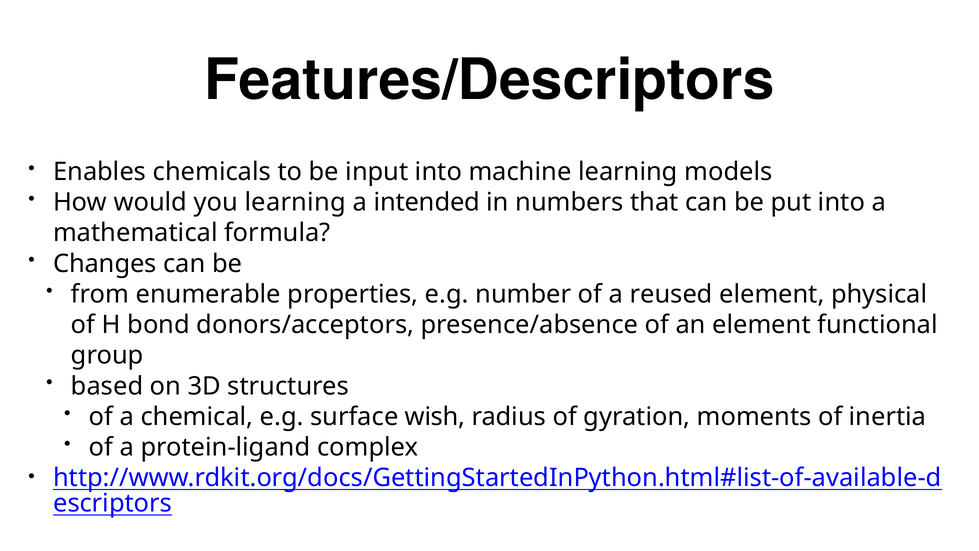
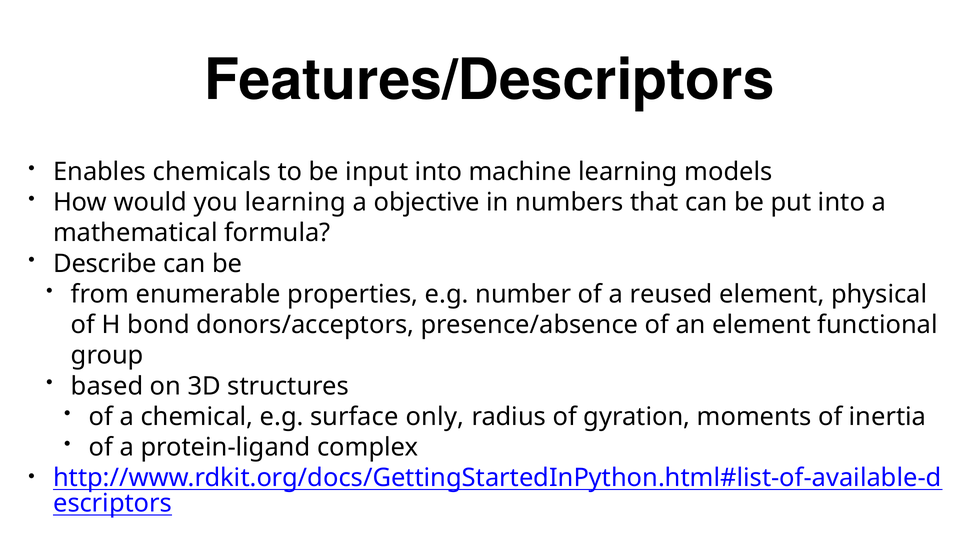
intended: intended -> objective
Changes: Changes -> Describe
wish: wish -> only
